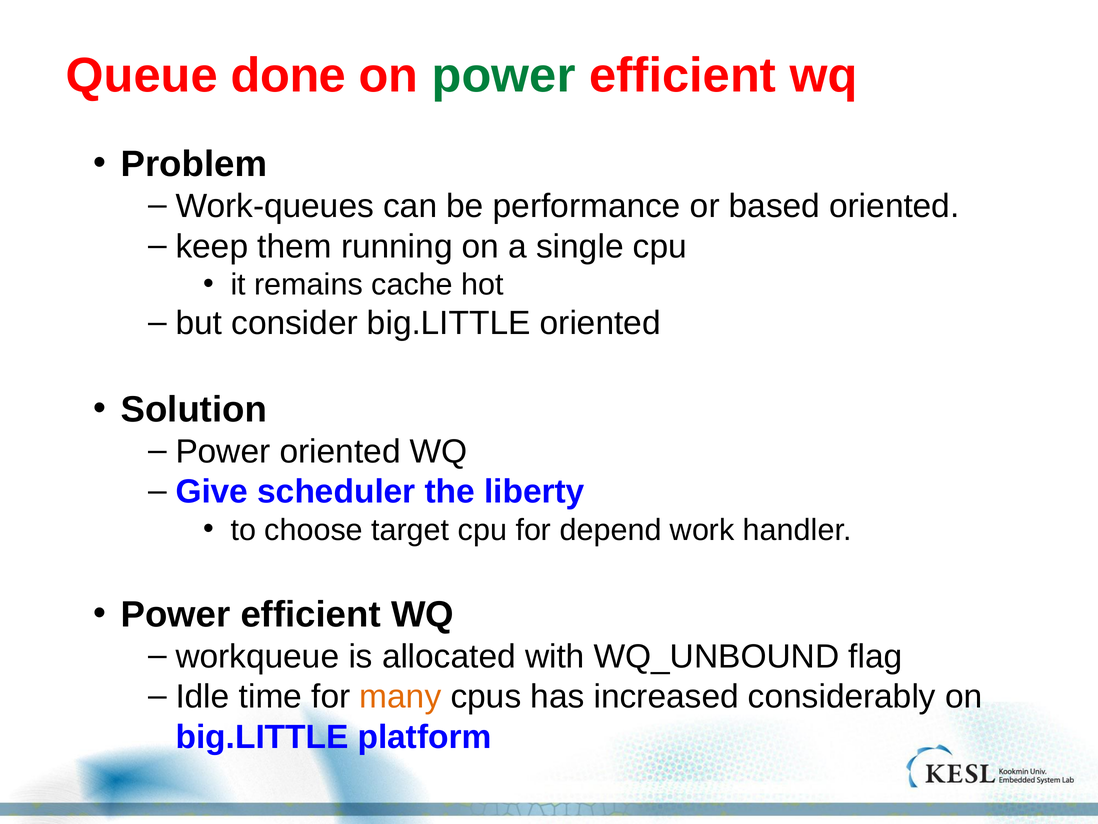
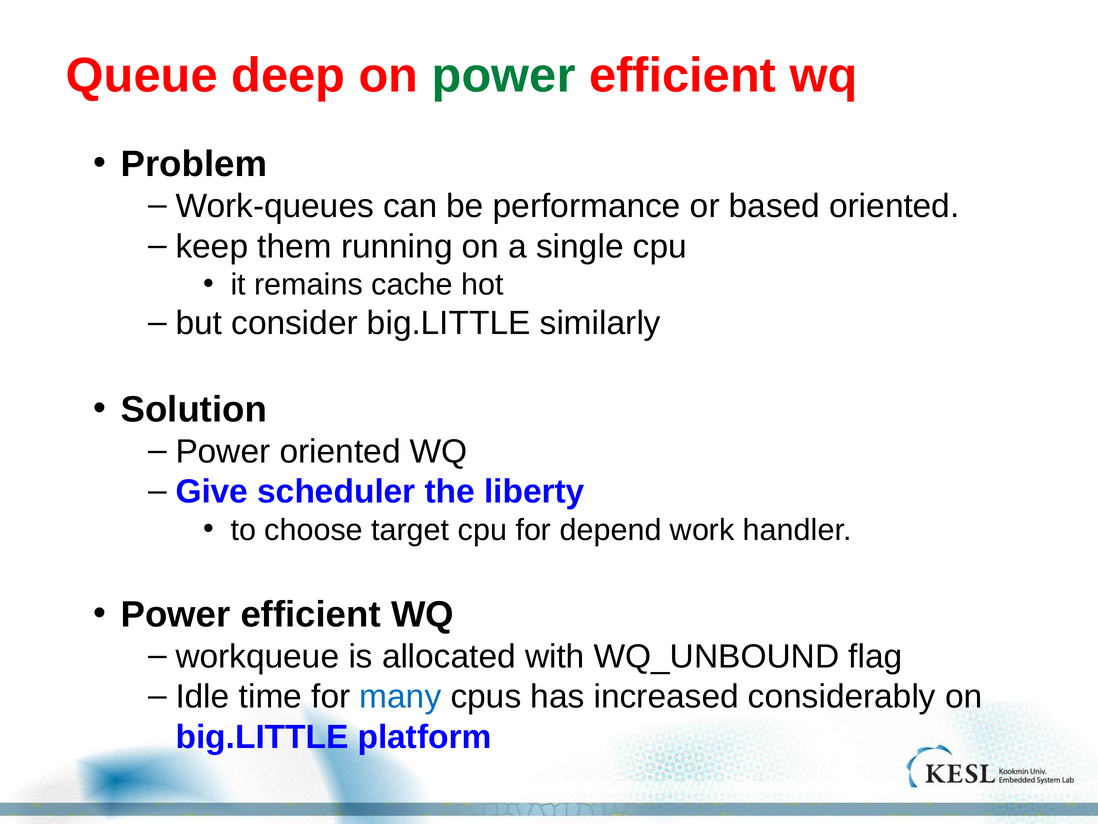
done: done -> deep
big.LITTLE oriented: oriented -> similarly
many colour: orange -> blue
